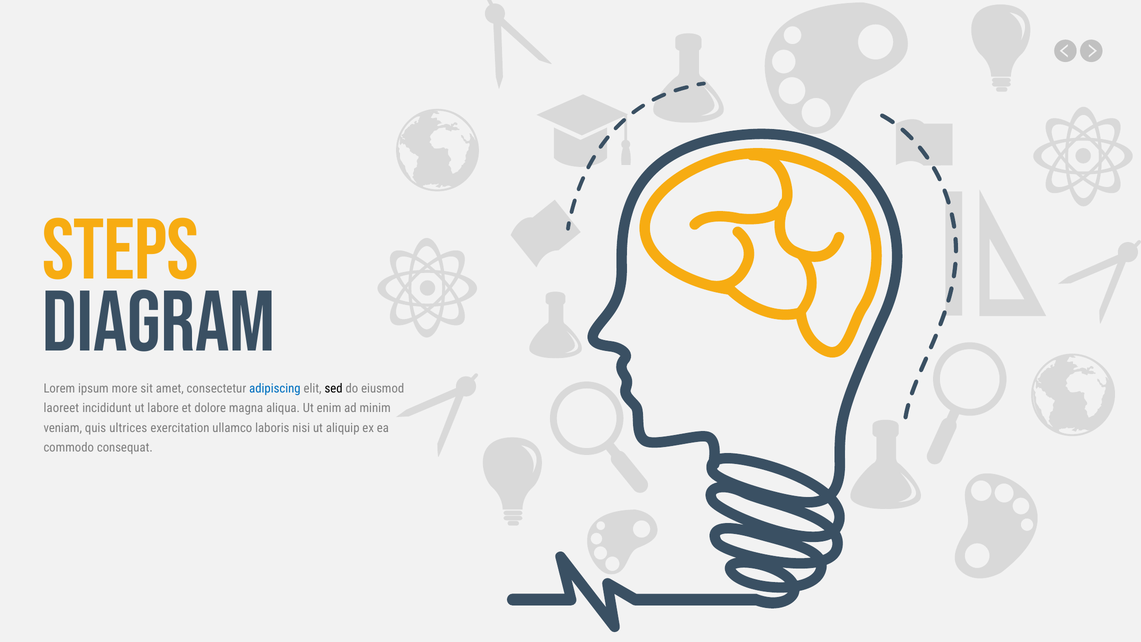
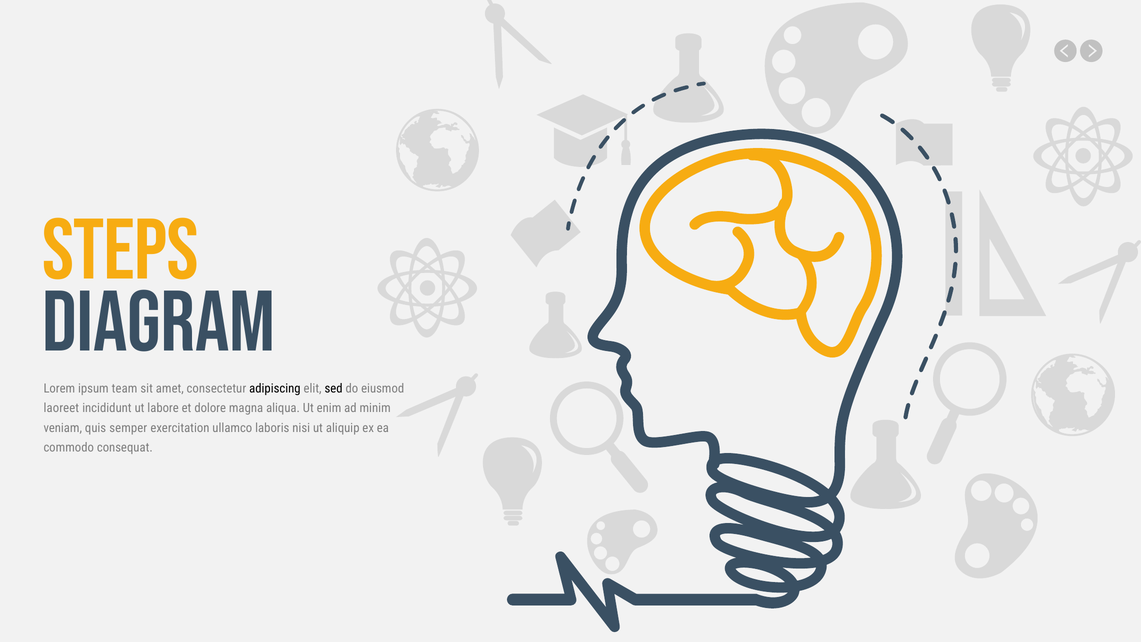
more: more -> team
adipiscing colour: blue -> black
ultrices: ultrices -> semper
